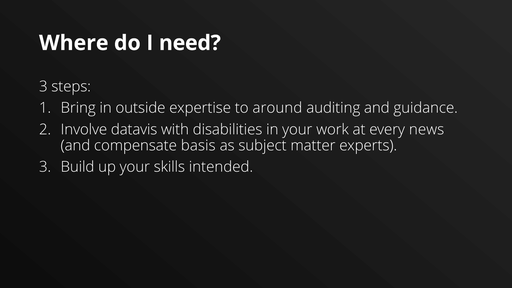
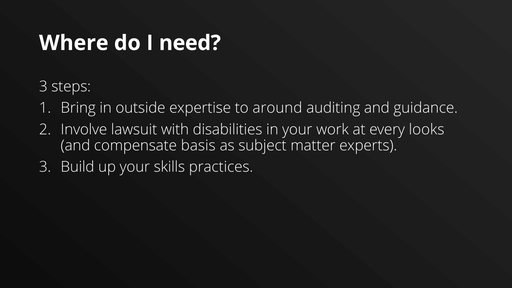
datavis: datavis -> lawsuit
news: news -> looks
intended: intended -> practices
